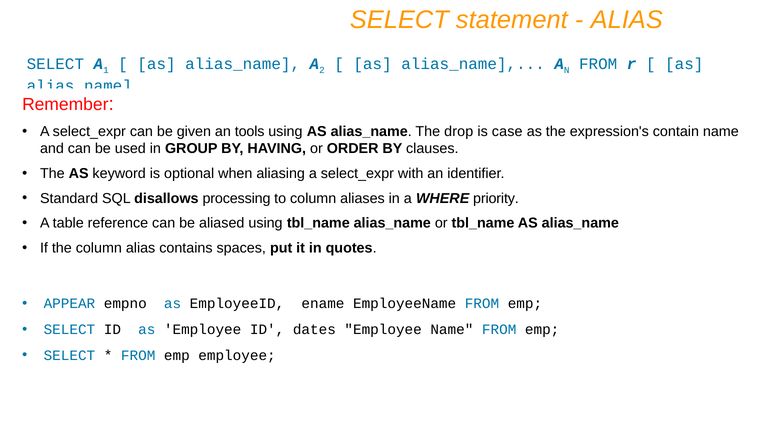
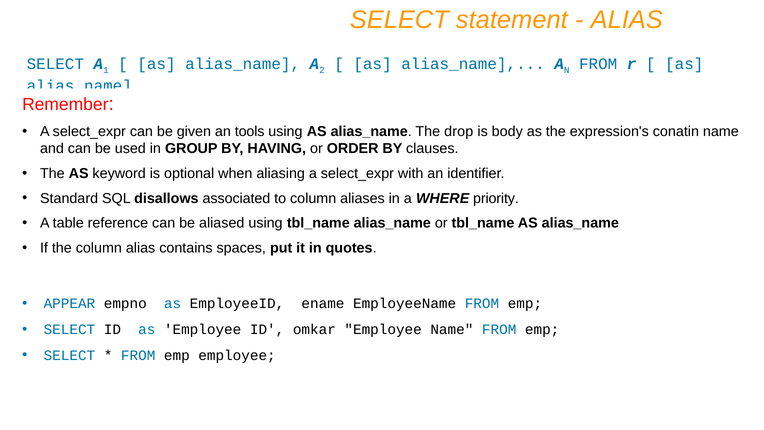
case: case -> body
contain: contain -> conatin
processing: processing -> associated
dates: dates -> omkar
